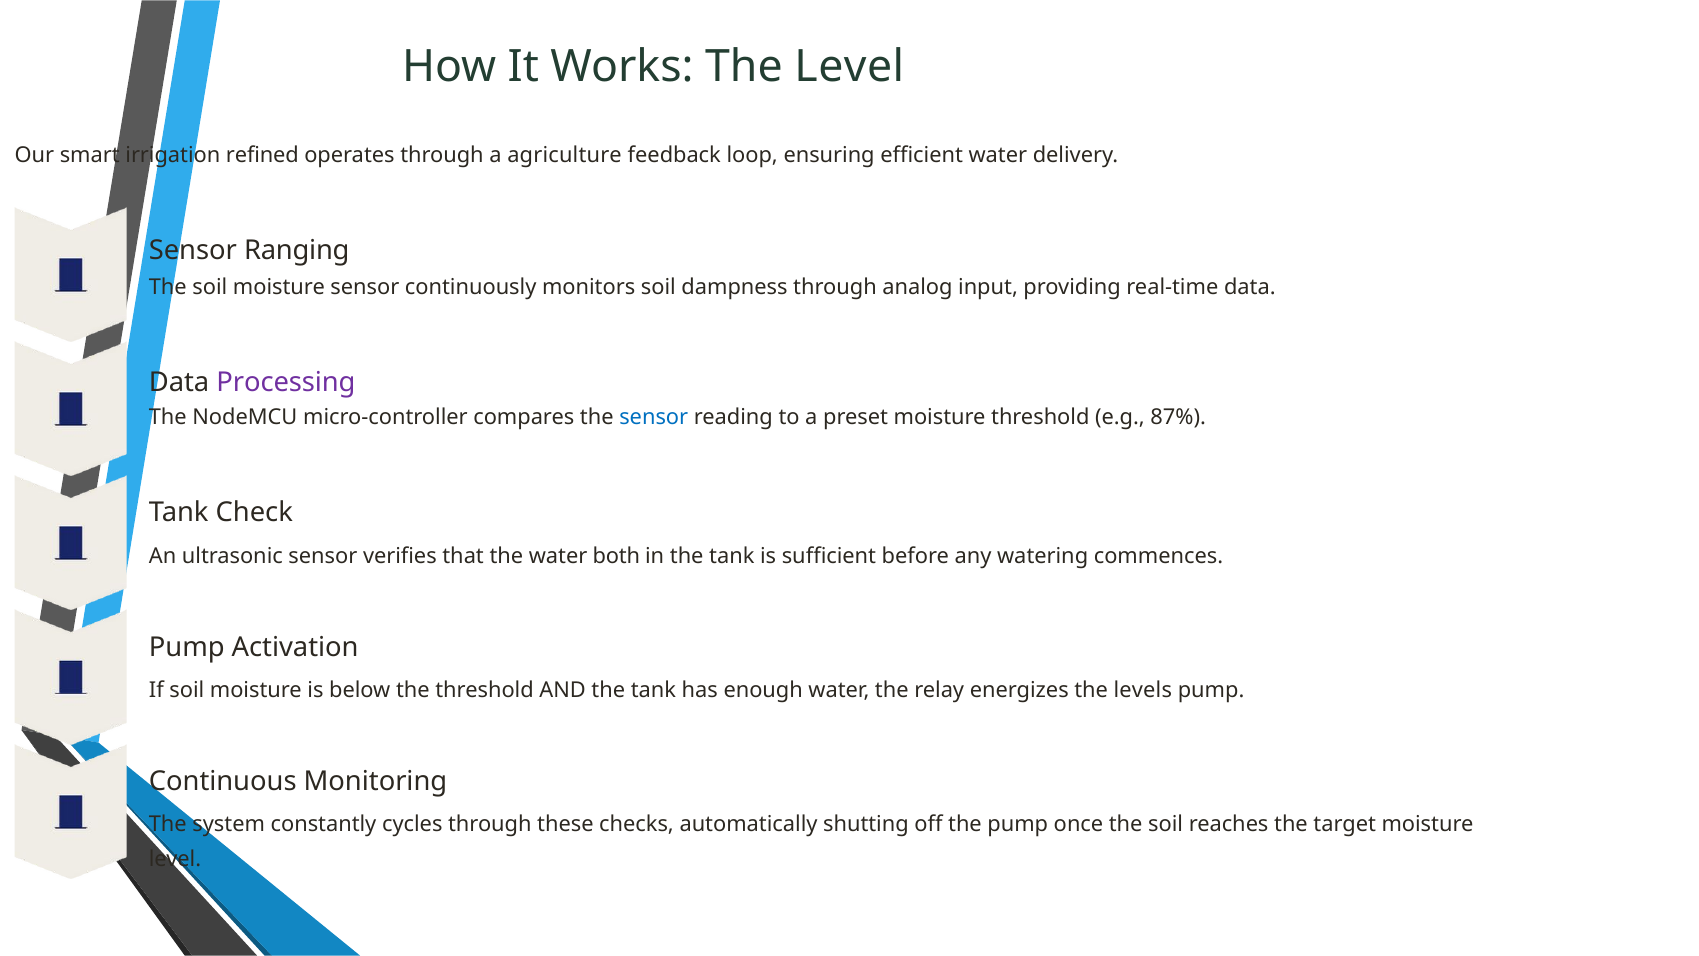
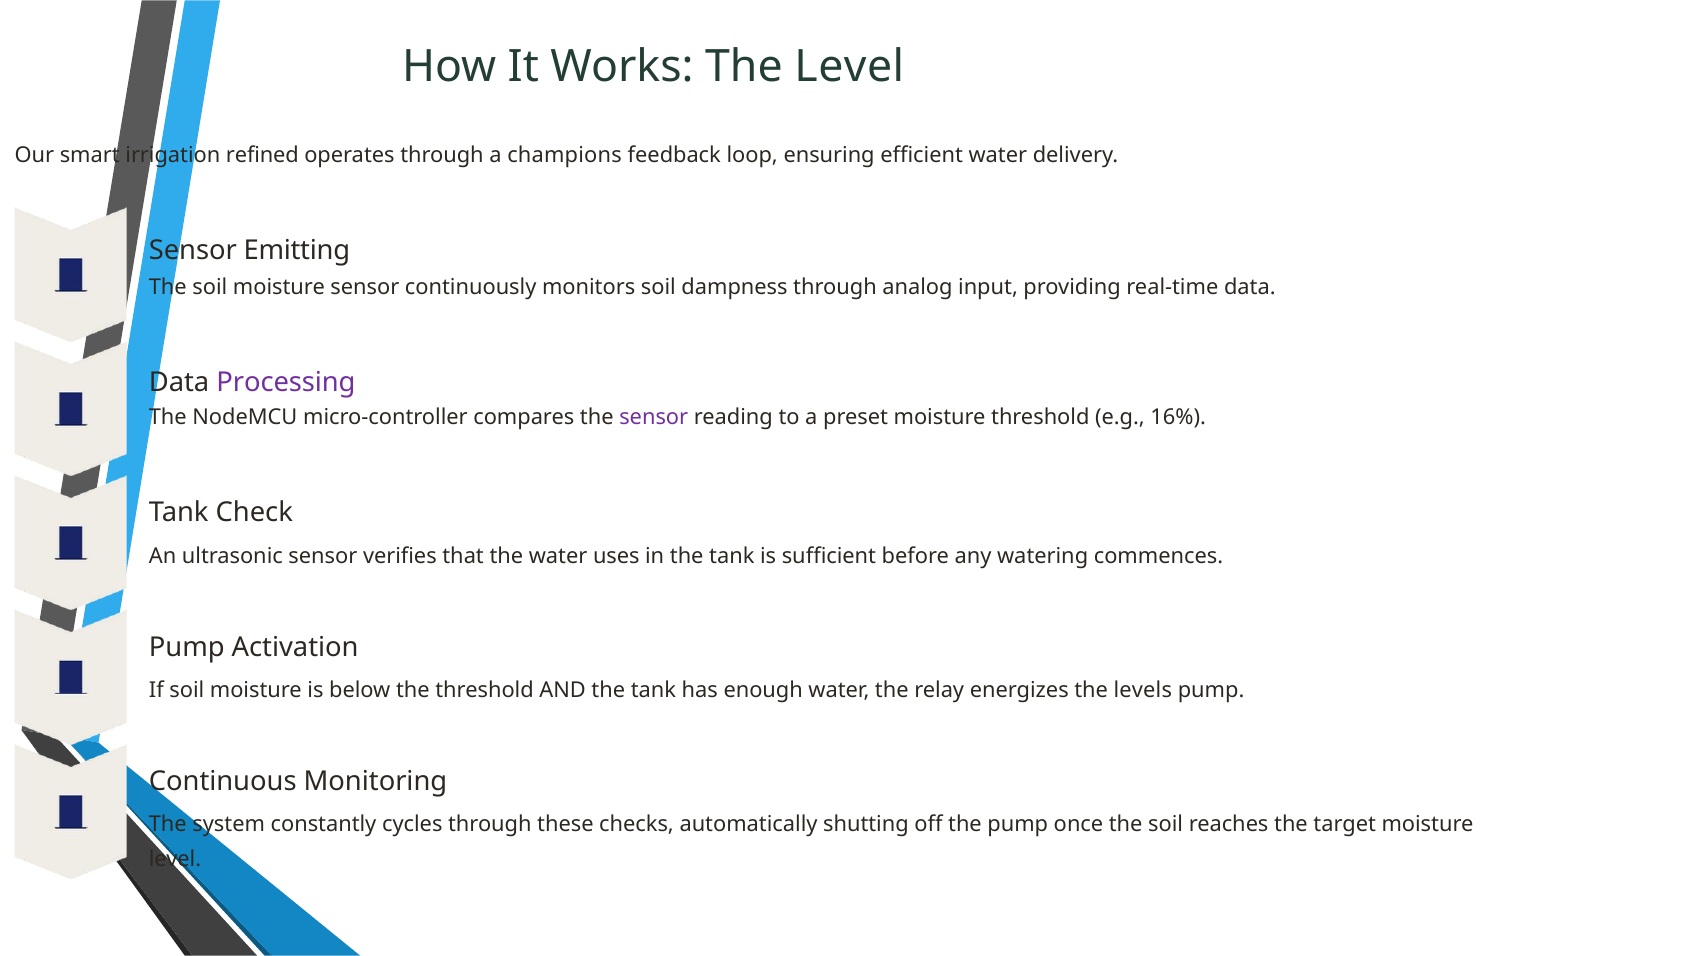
agriculture: agriculture -> champions
Ranging: Ranging -> Emitting
sensor at (654, 417) colour: blue -> purple
87%: 87% -> 16%
both: both -> uses
